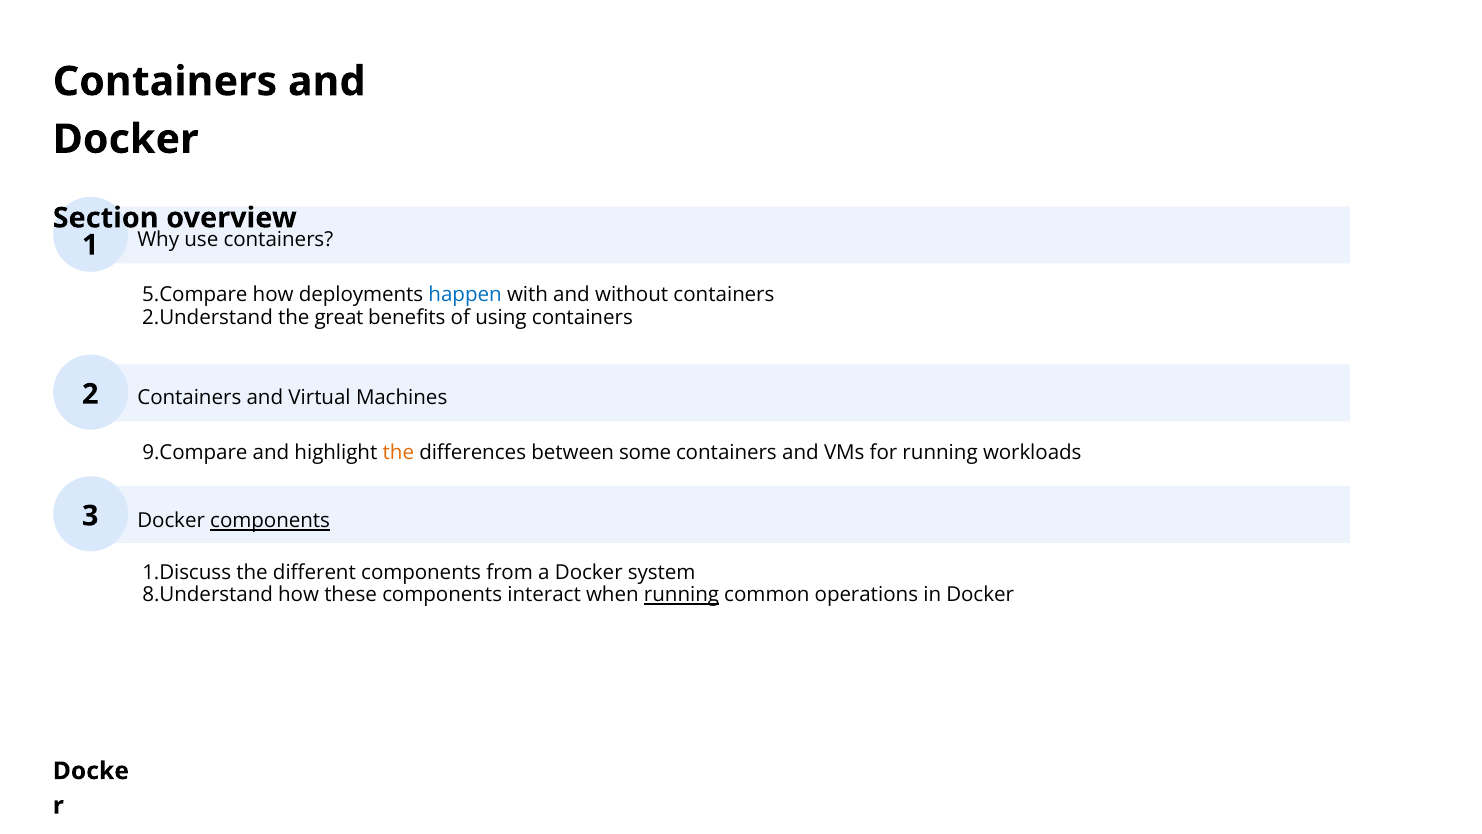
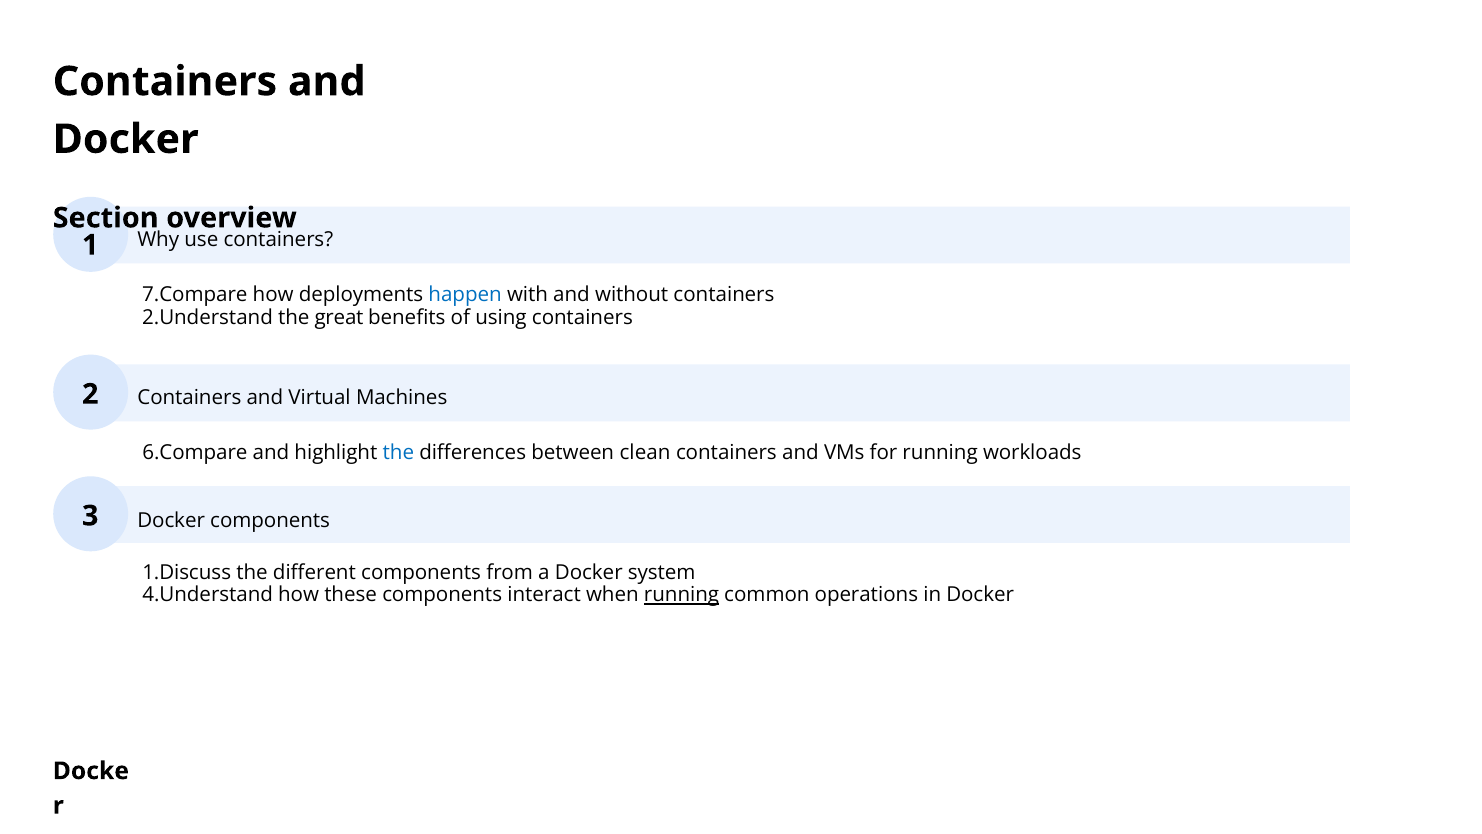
5.Compare: 5.Compare -> 7.Compare
9.Compare: 9.Compare -> 6.Compare
the at (398, 452) colour: orange -> blue
some: some -> clean
components at (270, 521) underline: present -> none
8.Understand: 8.Understand -> 4.Understand
